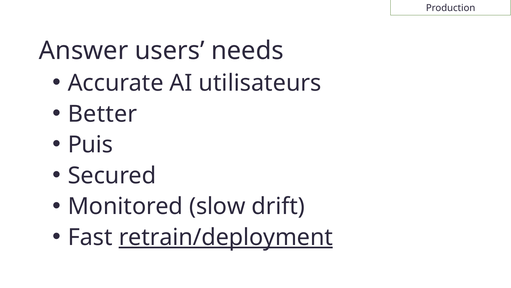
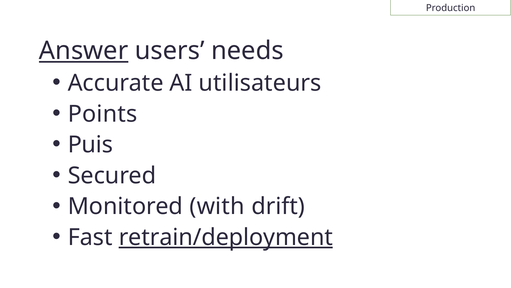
Answer underline: none -> present
Better: Better -> Points
slow: slow -> with
